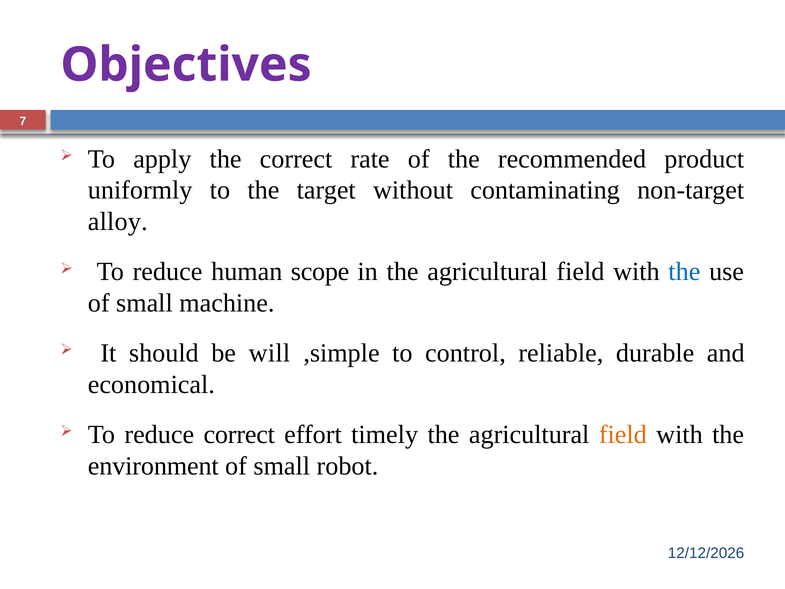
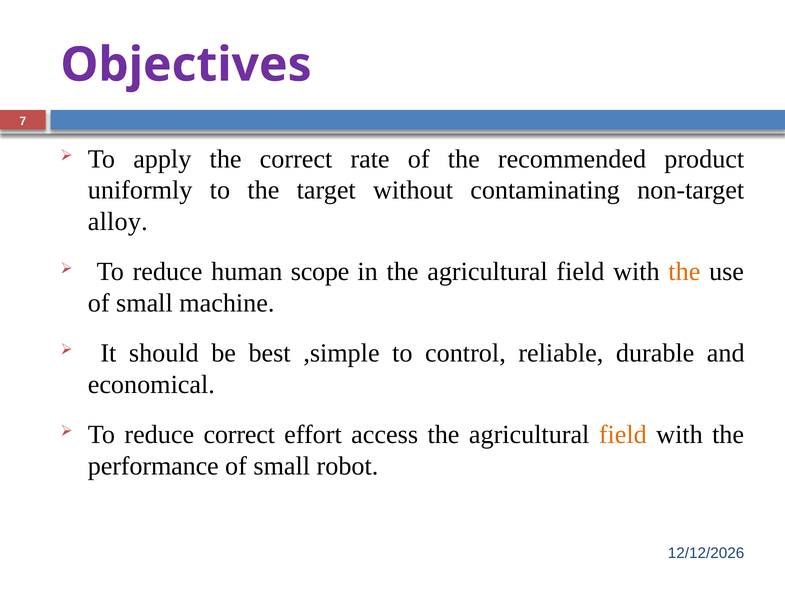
the at (684, 272) colour: blue -> orange
will: will -> best
timely: timely -> access
environment: environment -> performance
